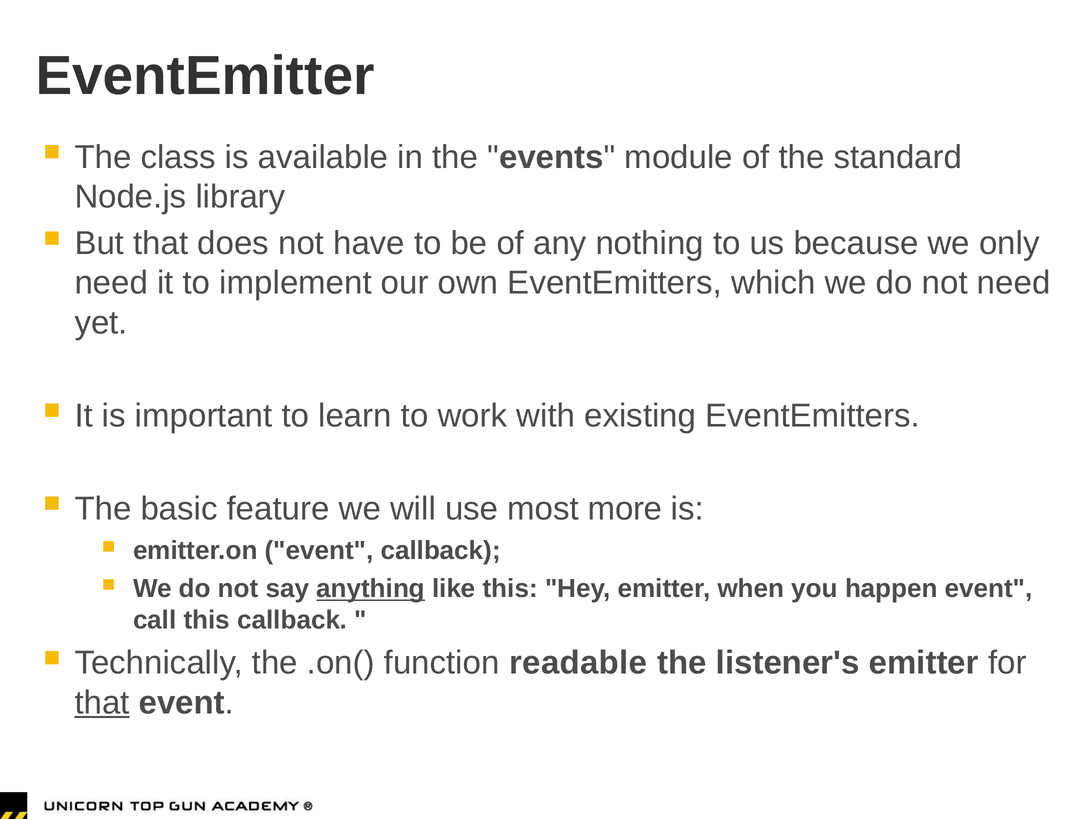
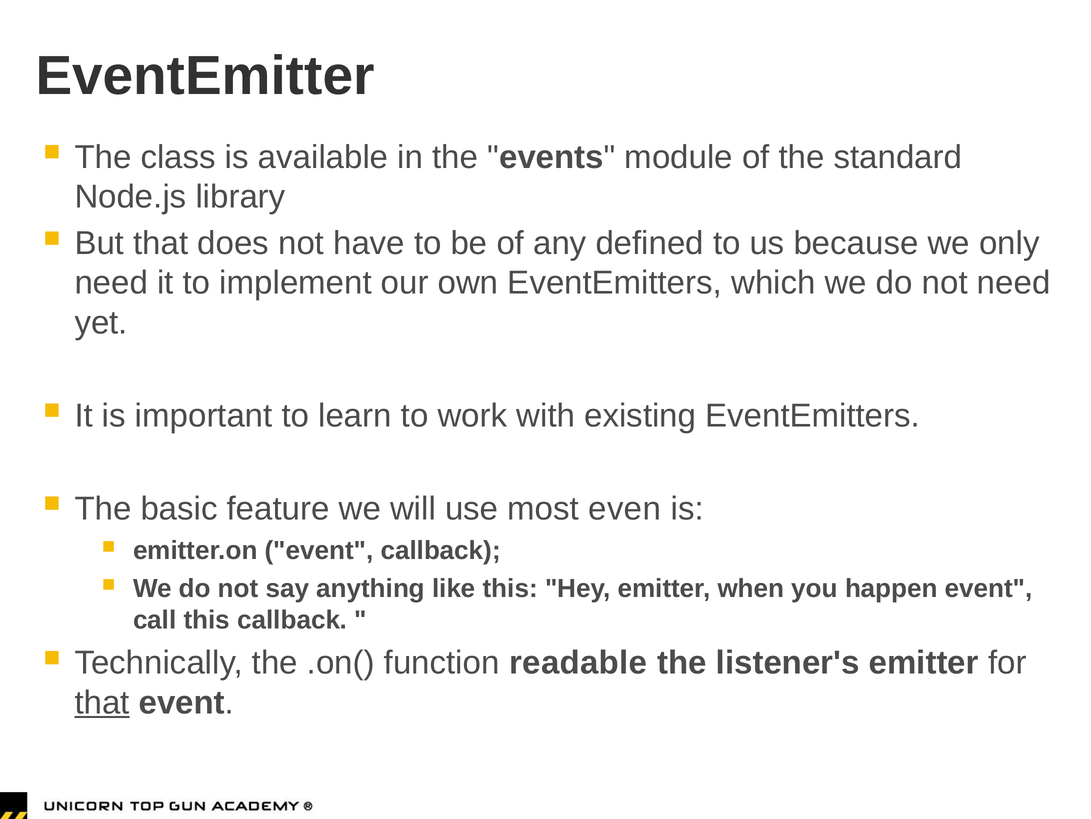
nothing: nothing -> defined
more: more -> even
anything underline: present -> none
